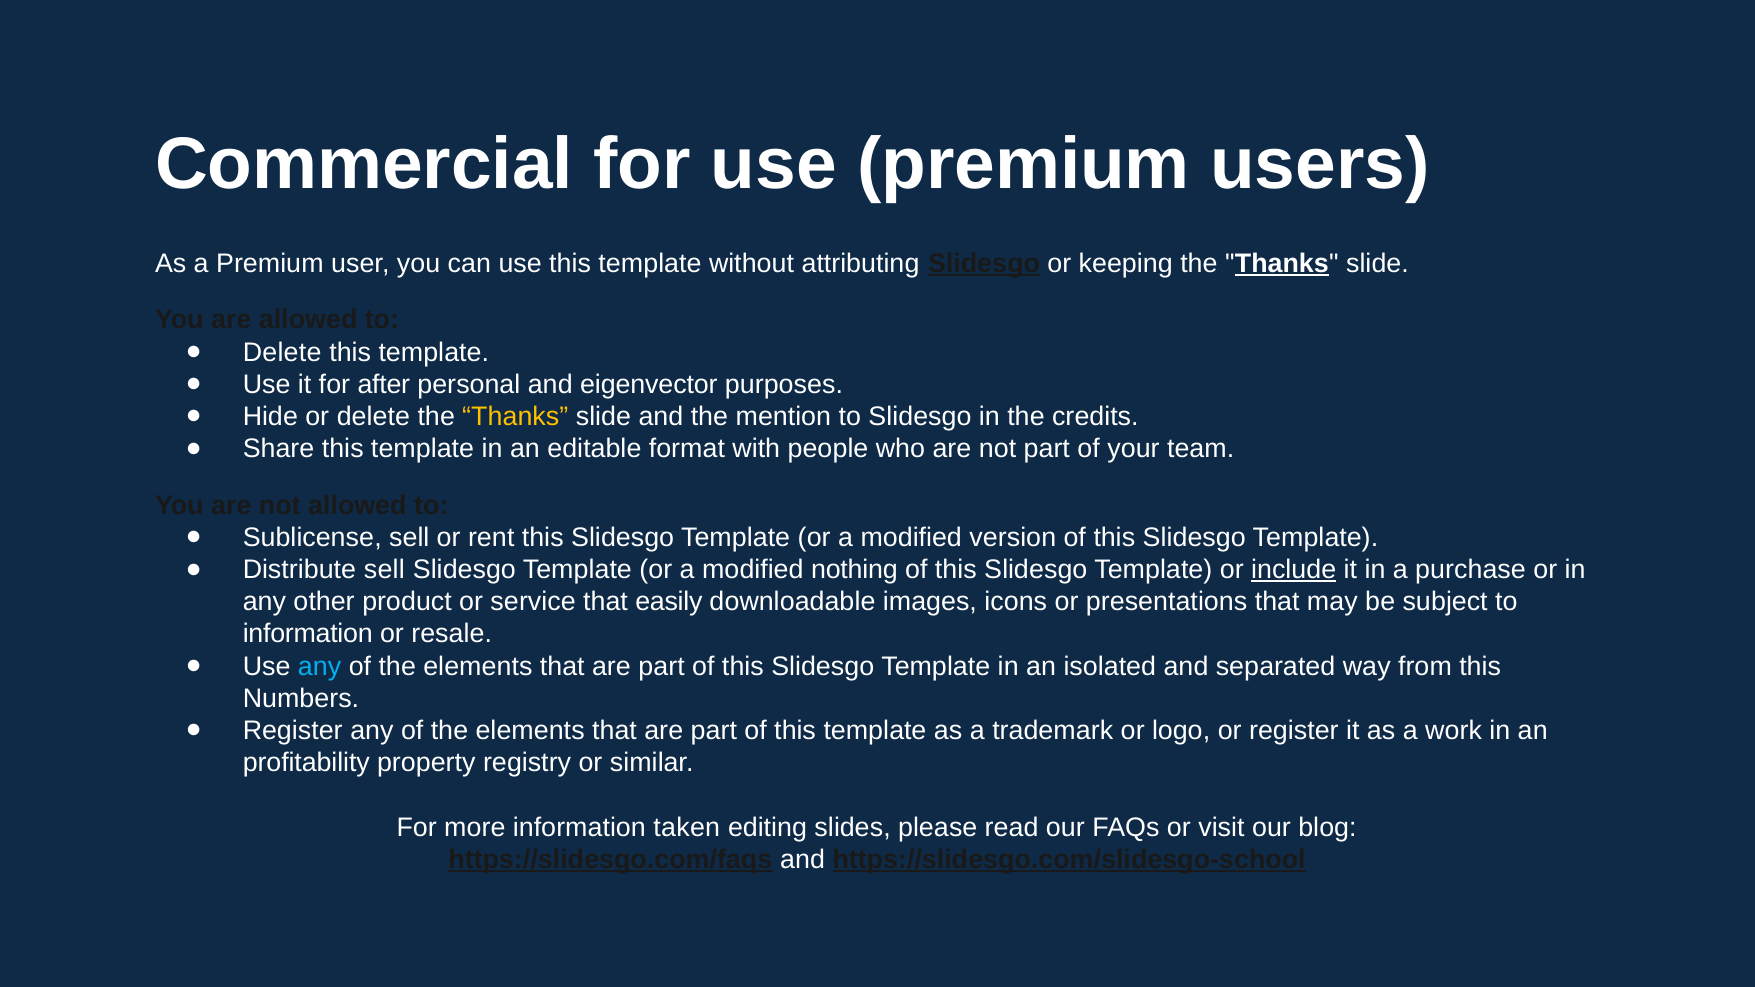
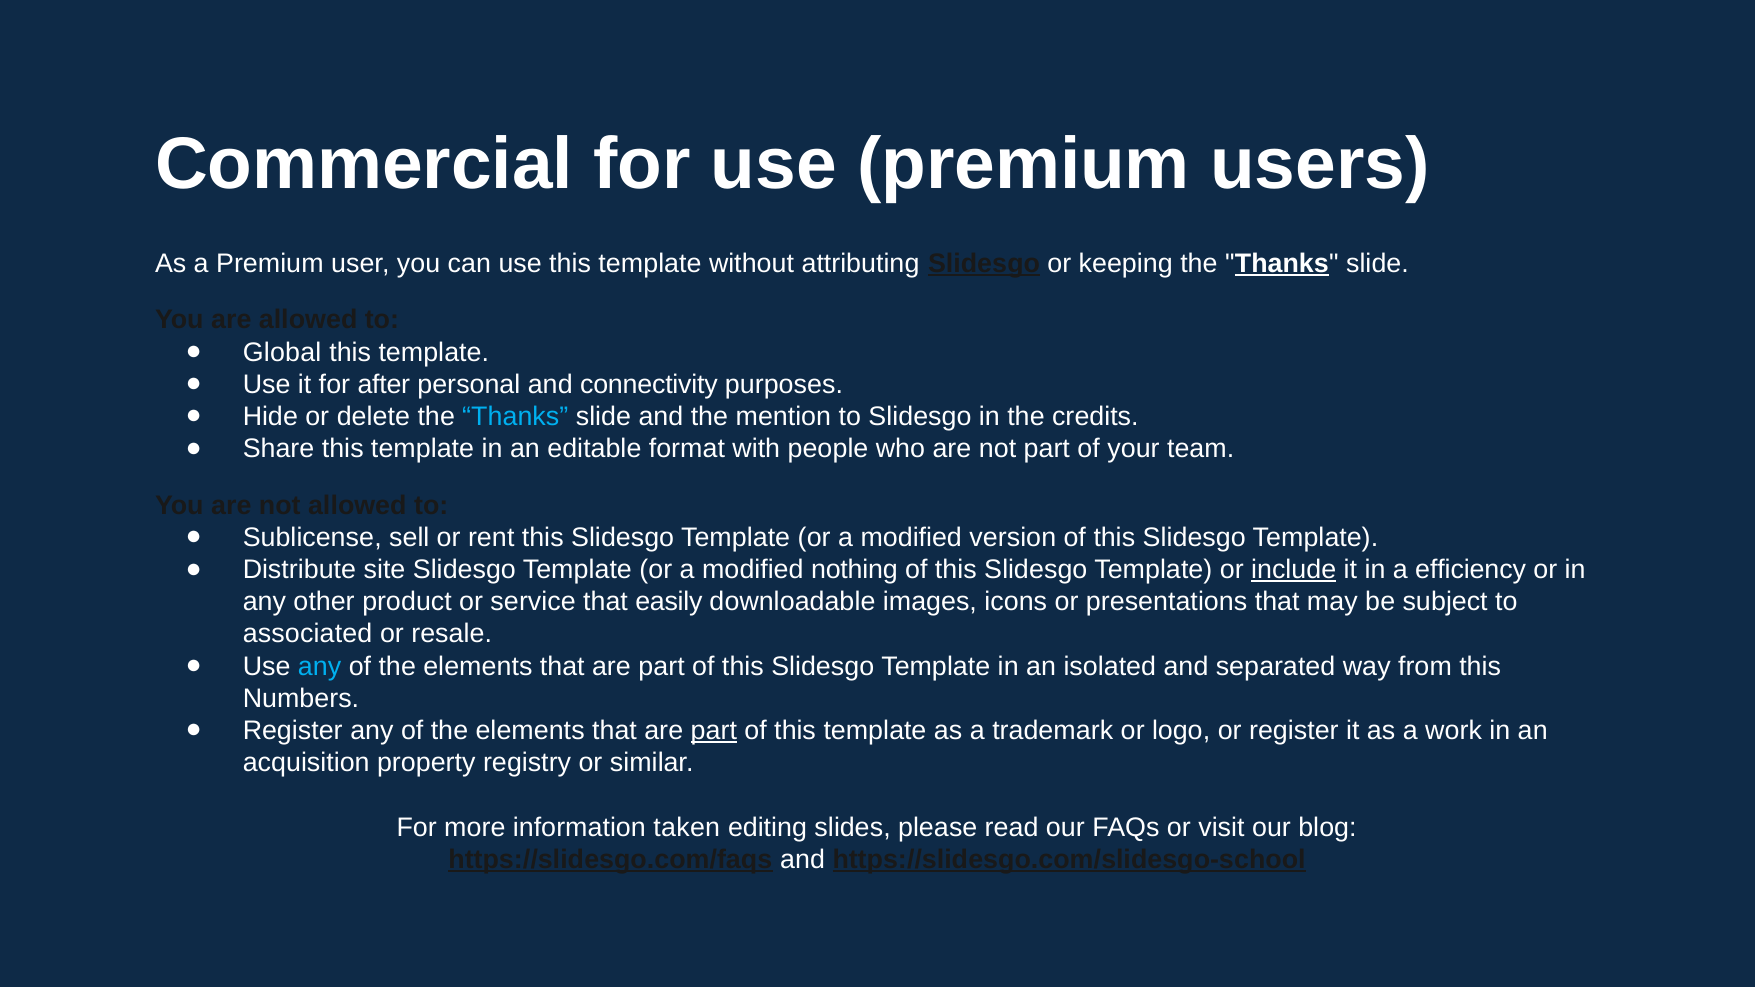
Delete at (282, 352): Delete -> Global
eigenvector: eigenvector -> connectivity
Thanks at (515, 417) colour: yellow -> light blue
Distribute sell: sell -> site
purchase: purchase -> efficiency
information at (308, 634): information -> associated
part at (714, 731) underline: none -> present
profitability: profitability -> acquisition
